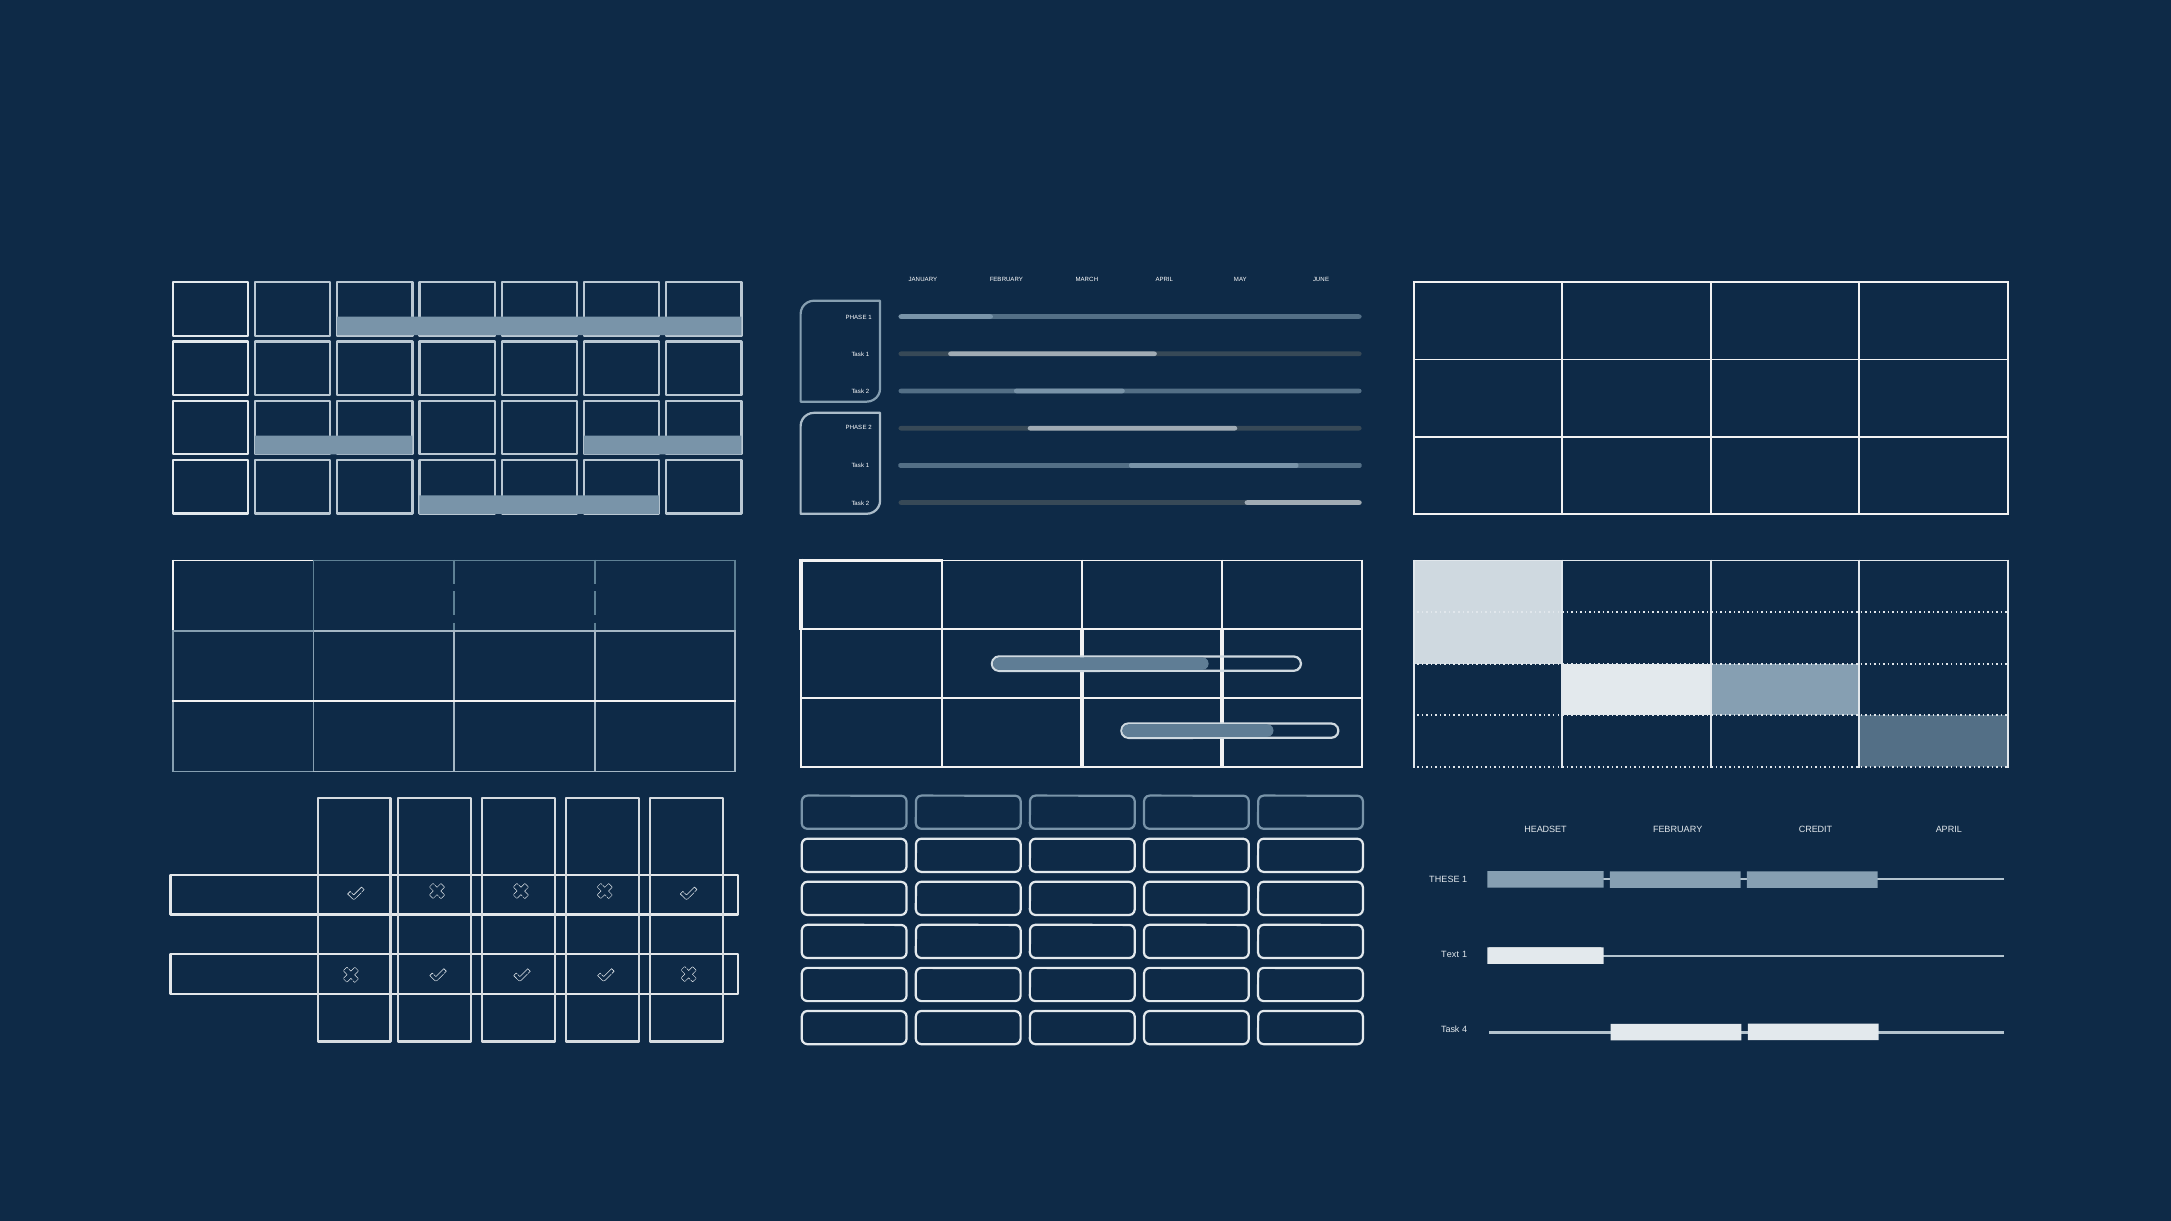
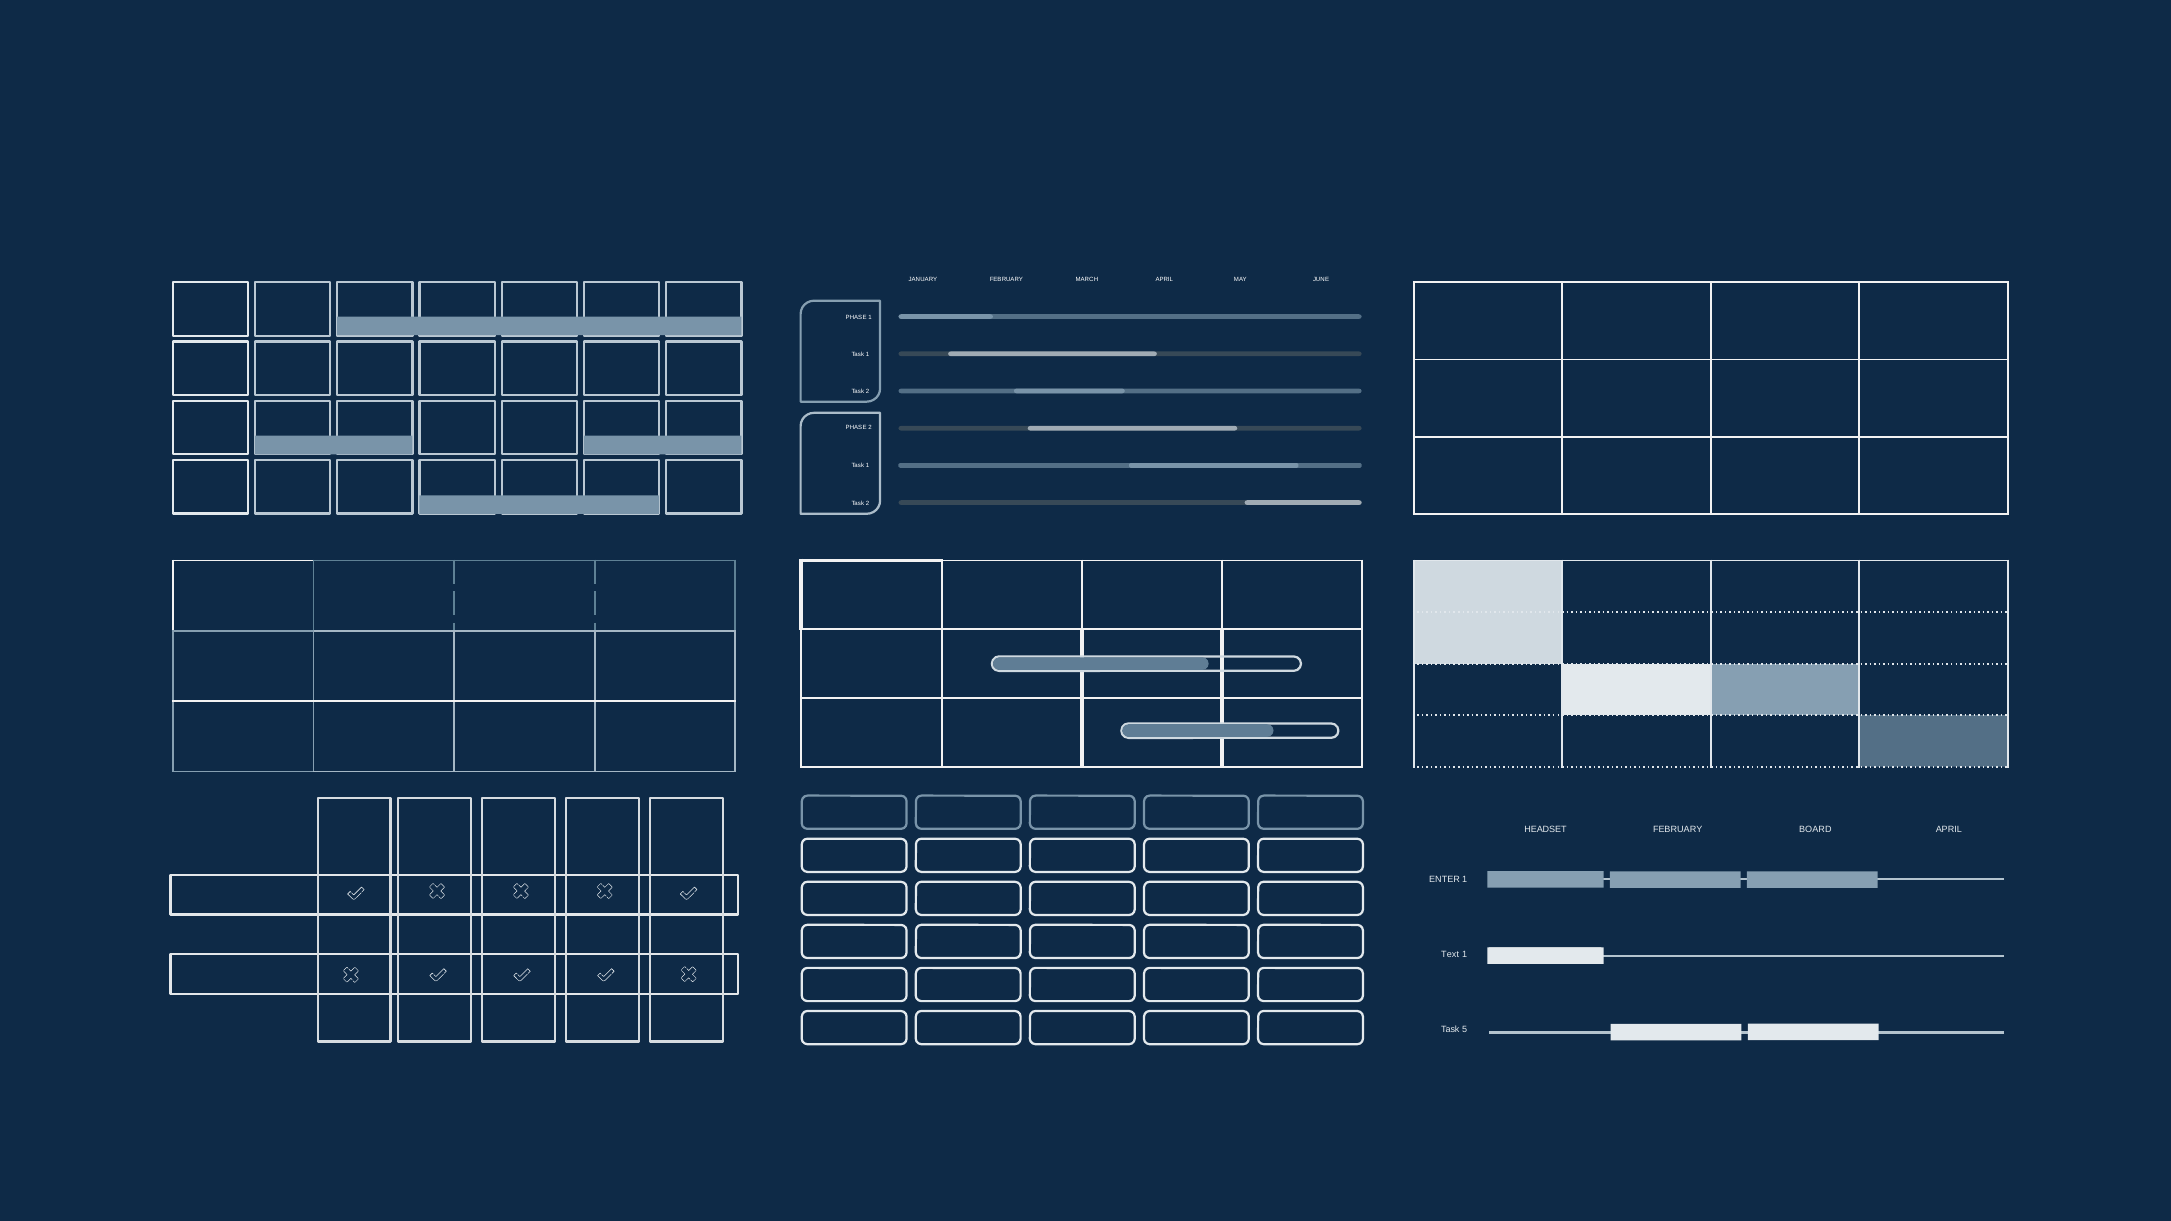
CREDIT: CREDIT -> BOARD
THESE: THESE -> ENTER
4: 4 -> 5
